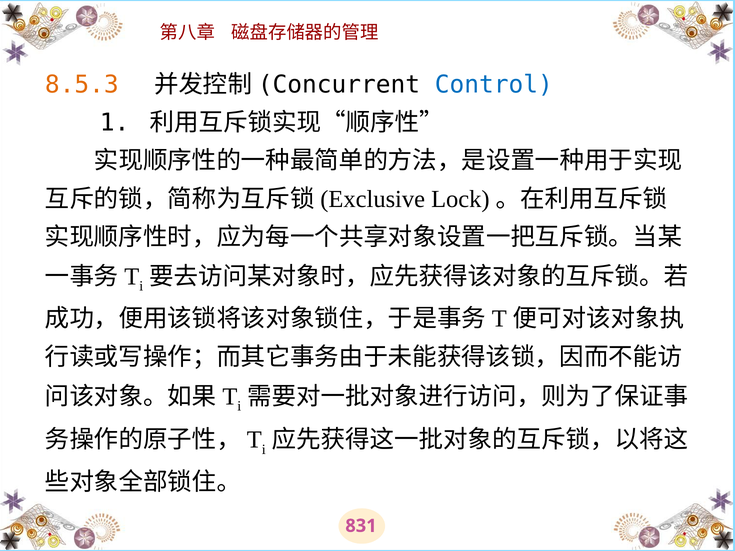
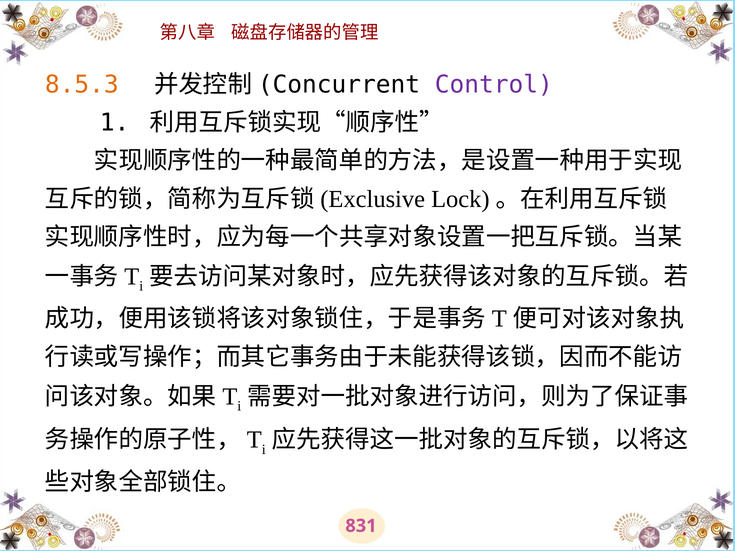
Control colour: blue -> purple
